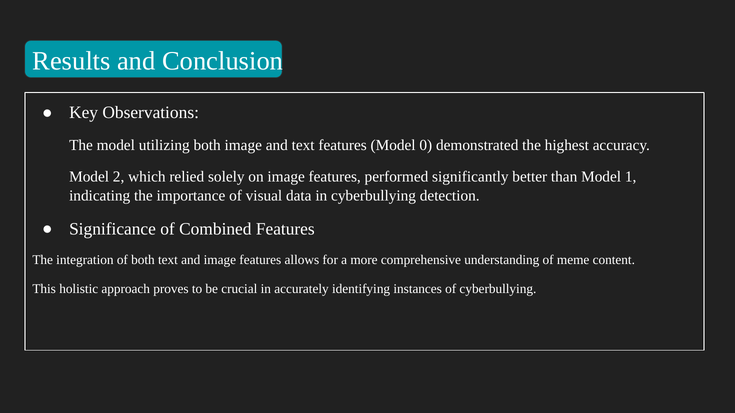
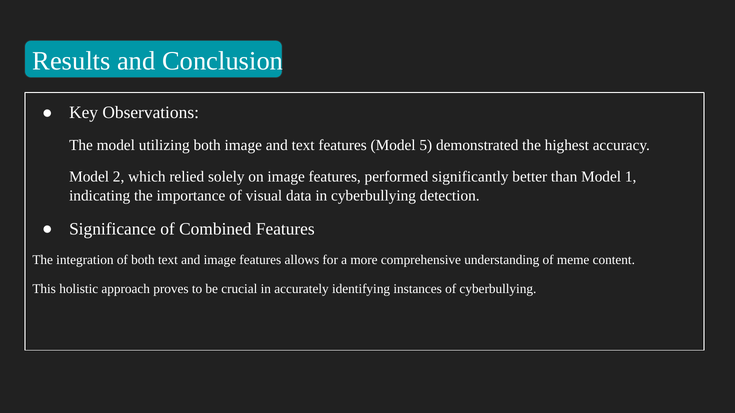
0: 0 -> 5
